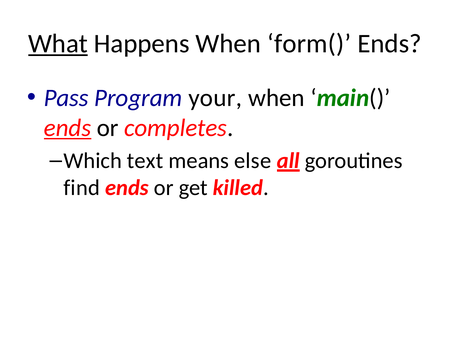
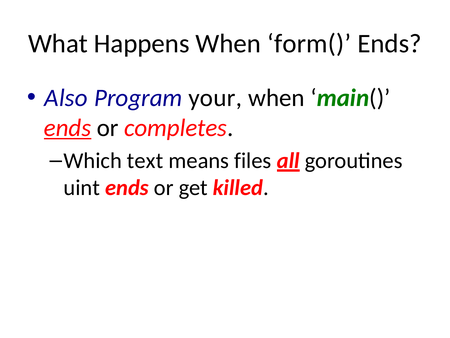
What underline: present -> none
Pass: Pass -> Also
else: else -> files
find: find -> uint
